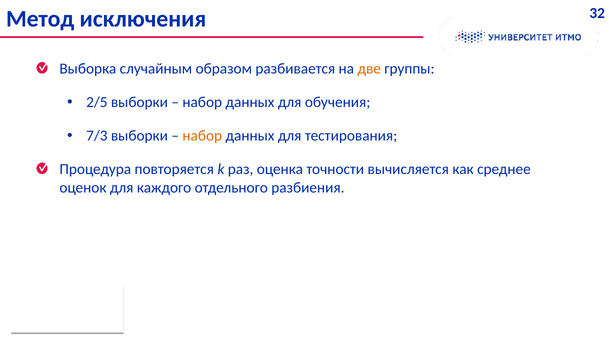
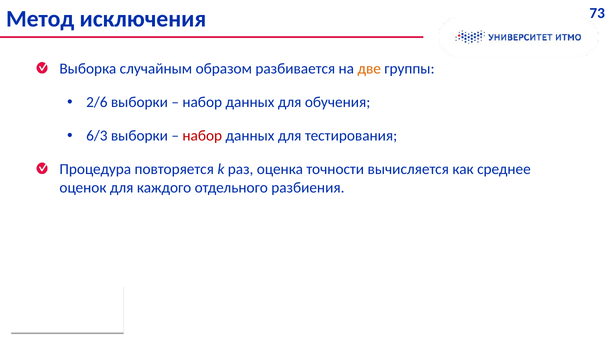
32: 32 -> 73
2/5: 2/5 -> 2/6
7/3: 7/3 -> 6/3
набор at (202, 136) colour: orange -> red
